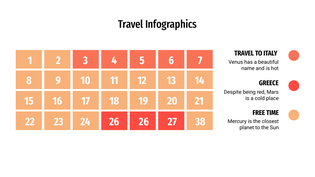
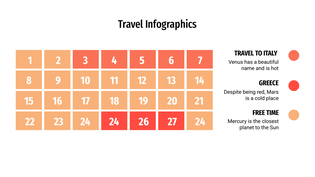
24 26: 26 -> 24
27 38: 38 -> 24
